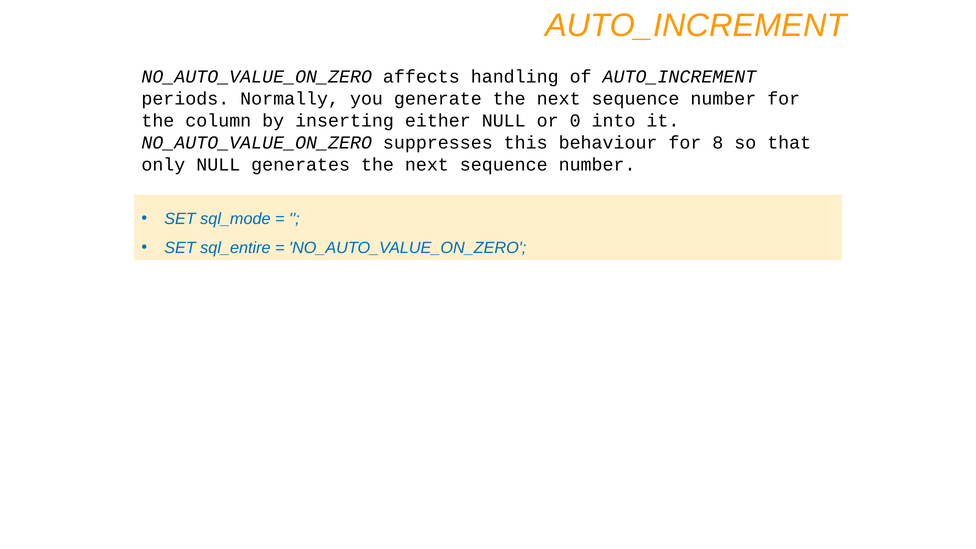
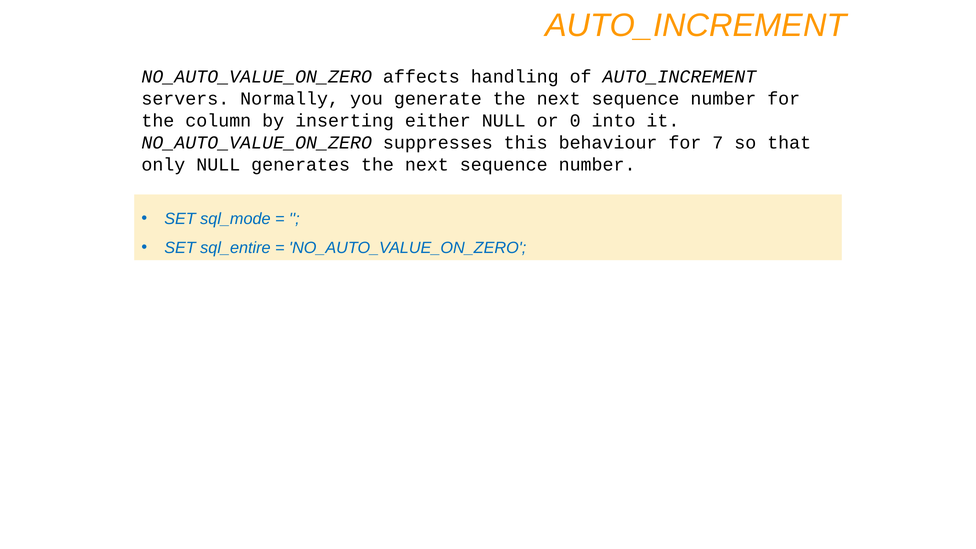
periods: periods -> servers
8: 8 -> 7
